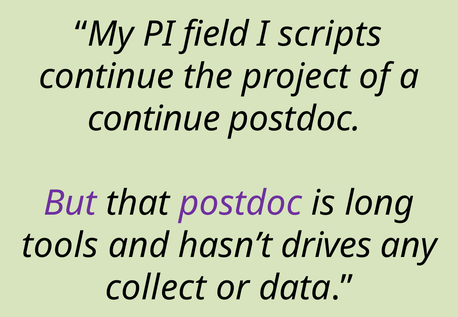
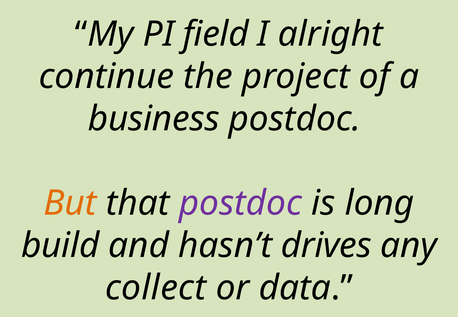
scripts: scripts -> alright
continue at (154, 119): continue -> business
But colour: purple -> orange
tools: tools -> build
